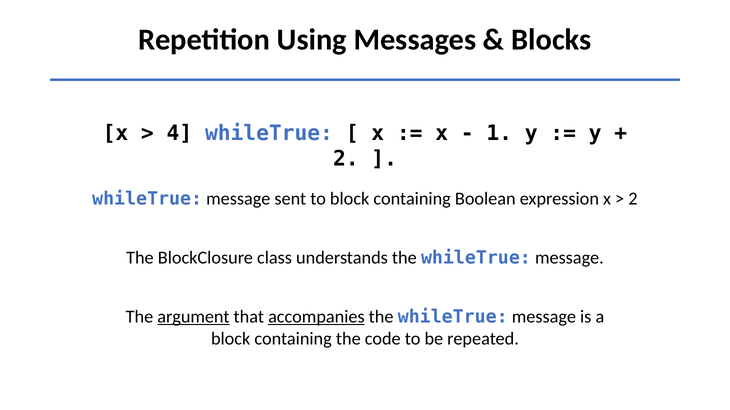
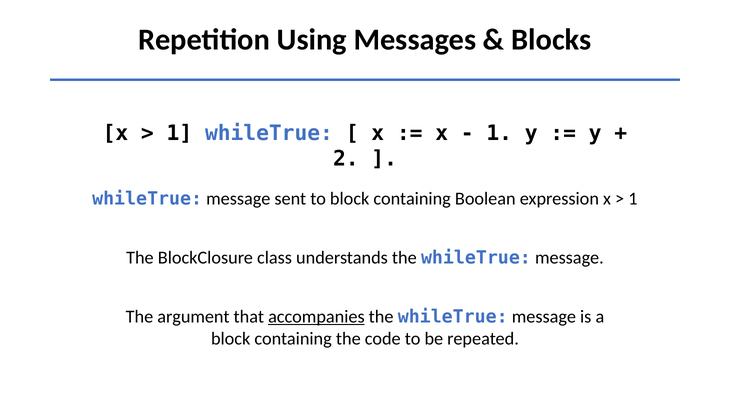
4 at (179, 133): 4 -> 1
2 at (633, 199): 2 -> 1
argument underline: present -> none
